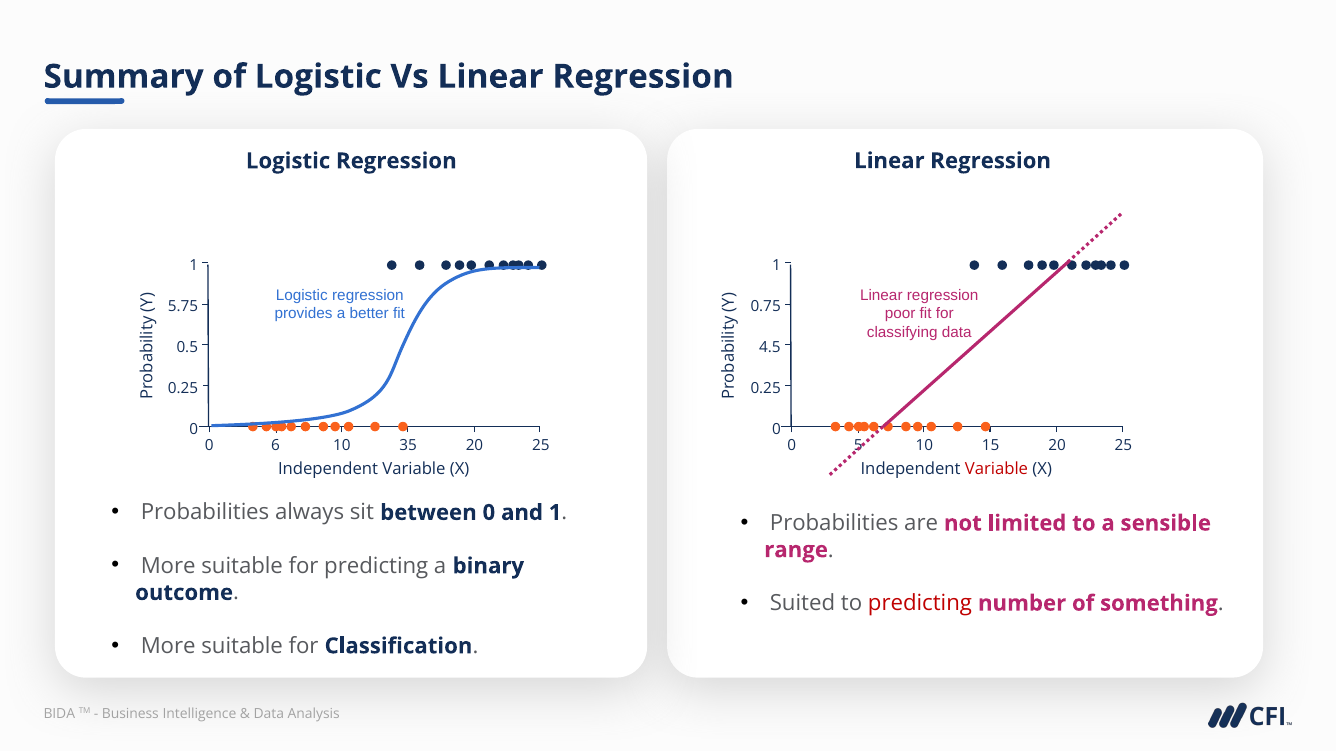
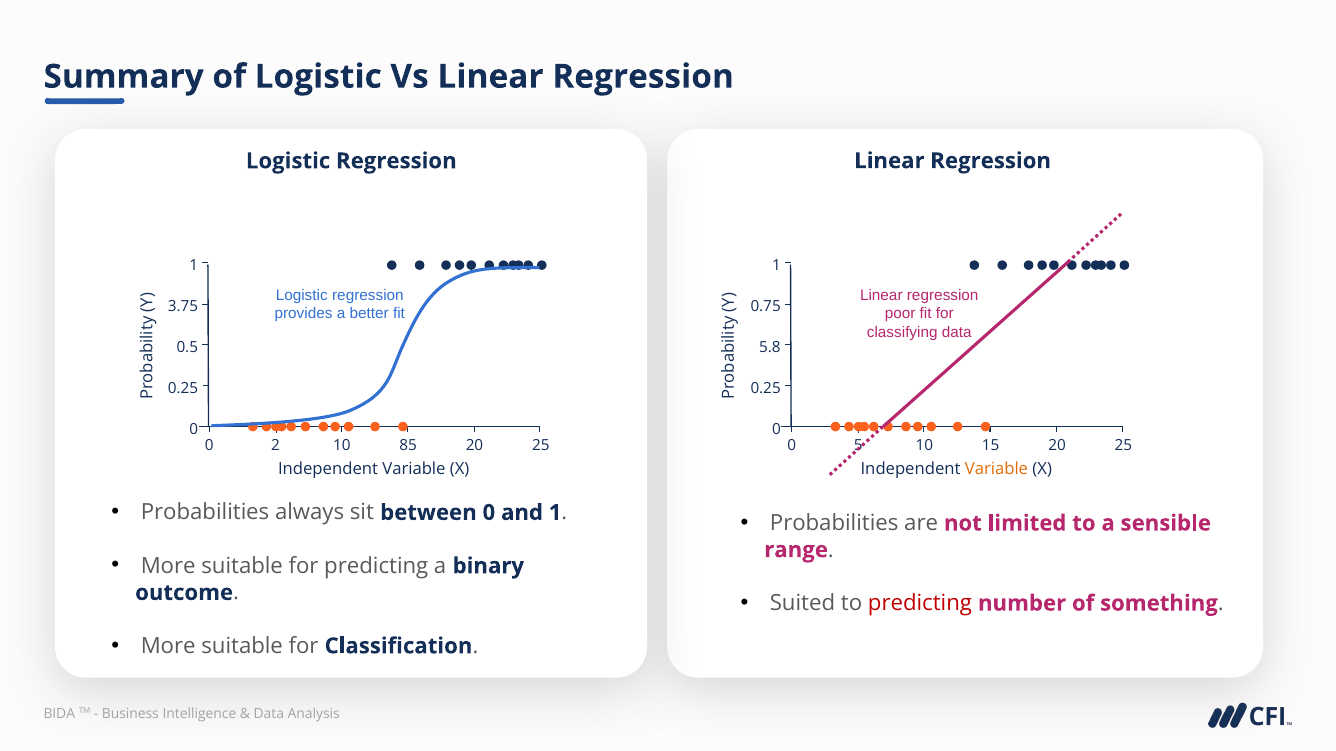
5.75: 5.75 -> 3.75
4.5: 4.5 -> 5.8
6: 6 -> 2
35: 35 -> 85
Variable at (997, 469) colour: red -> orange
